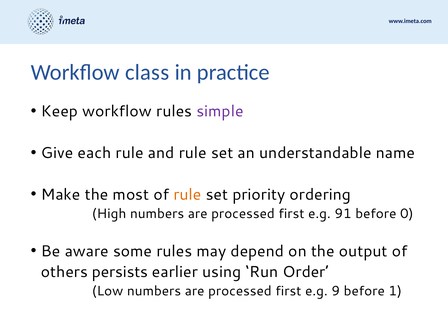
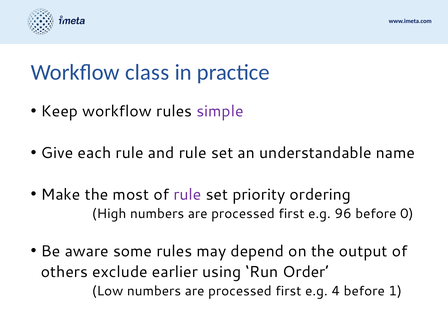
rule at (187, 195) colour: orange -> purple
91: 91 -> 96
persists: persists -> exclude
9: 9 -> 4
